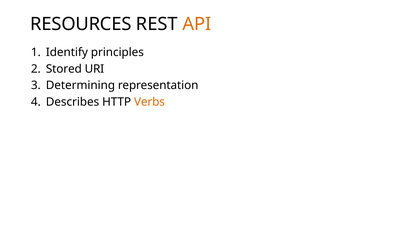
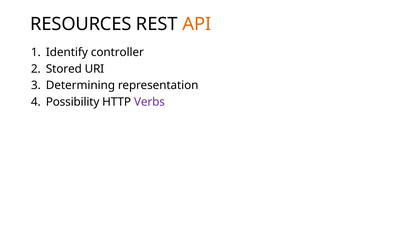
principles: principles -> controller
Describes: Describes -> Possibility
Verbs colour: orange -> purple
